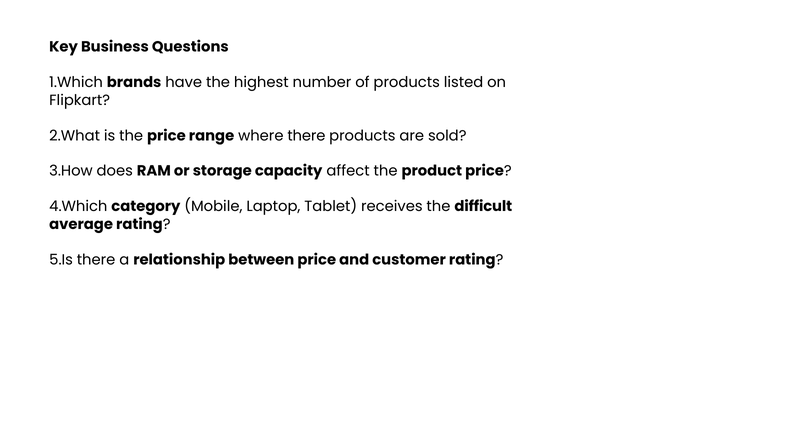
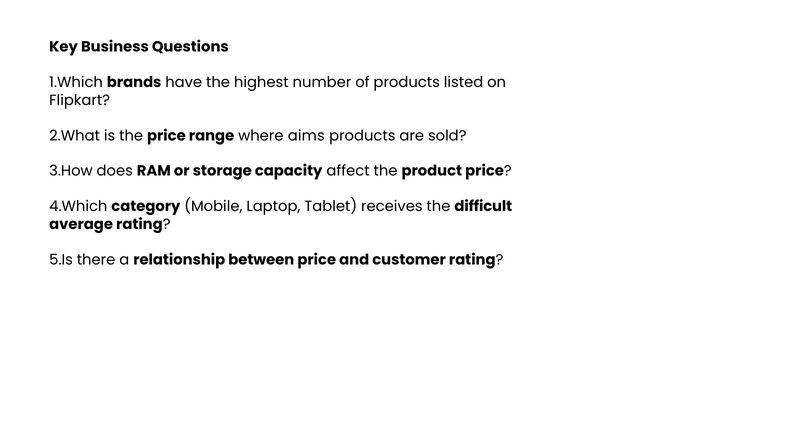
where there: there -> aims
